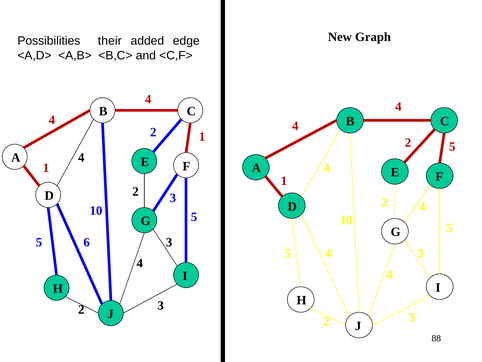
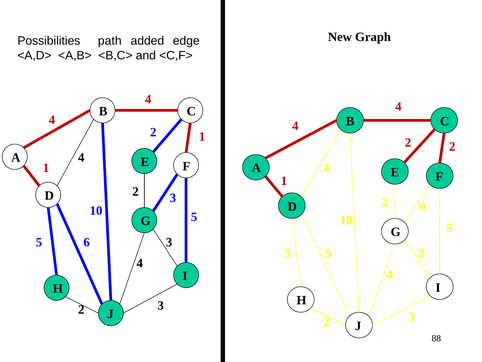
their: their -> path
5 at (452, 147): 5 -> 2
2 4: 4 -> 0
5 4: 4 -> 5
